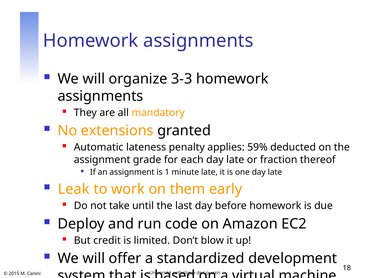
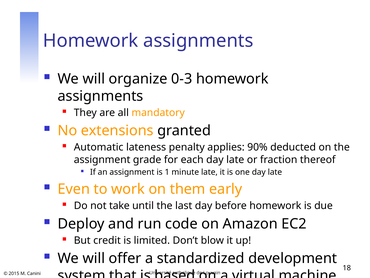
3-3: 3-3 -> 0-3
59%: 59% -> 90%
Leak: Leak -> Even
